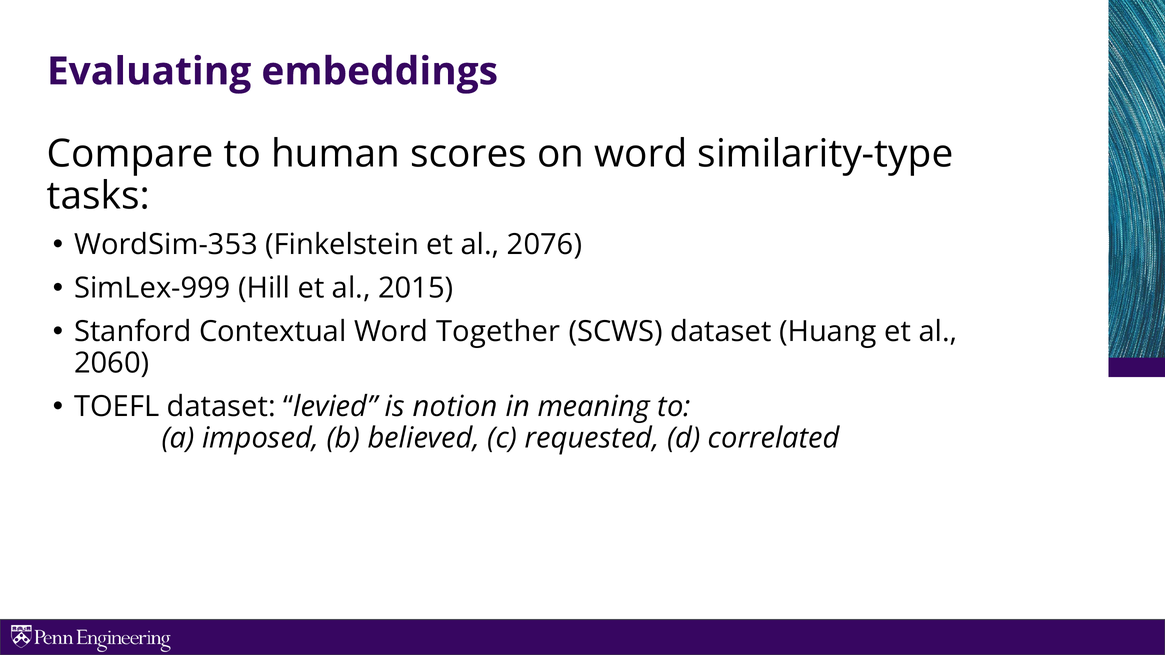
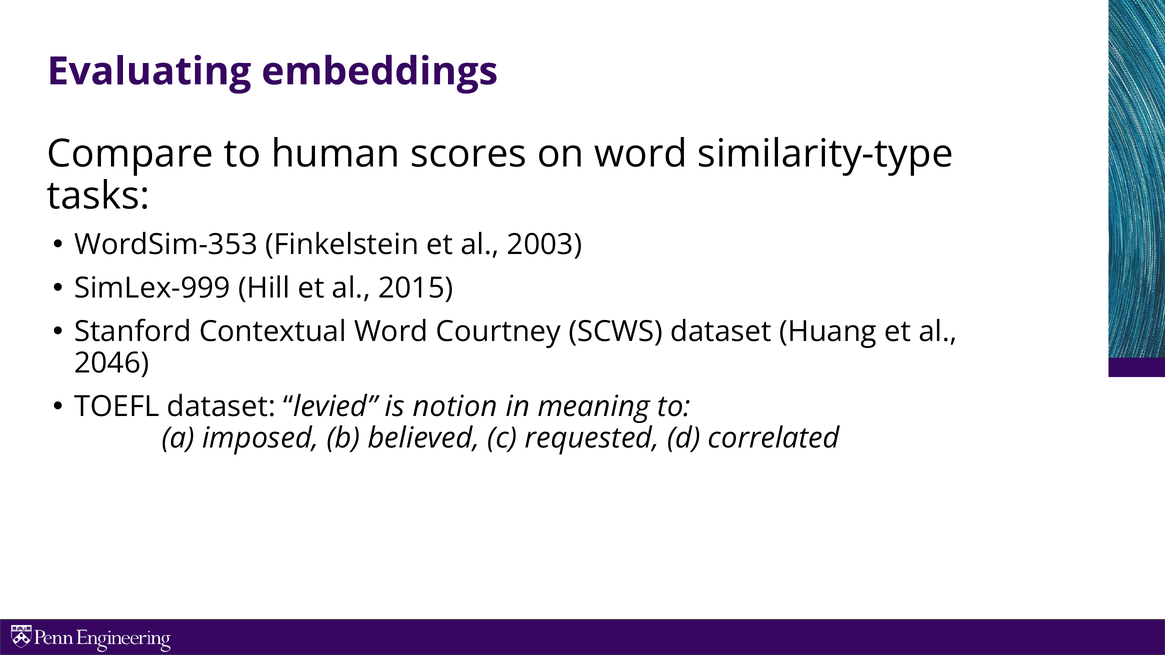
2076: 2076 -> 2003
Together: Together -> Courtney
2060: 2060 -> 2046
